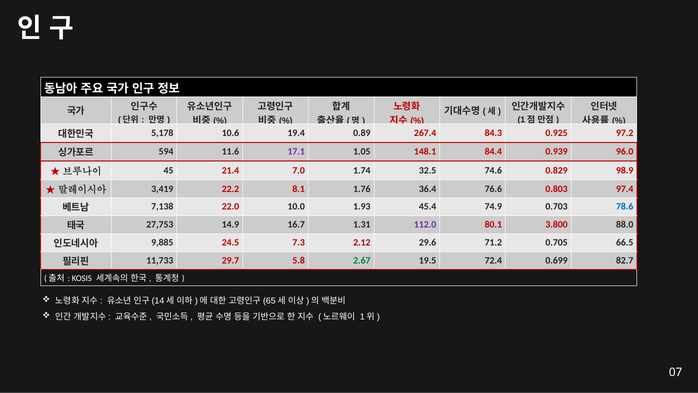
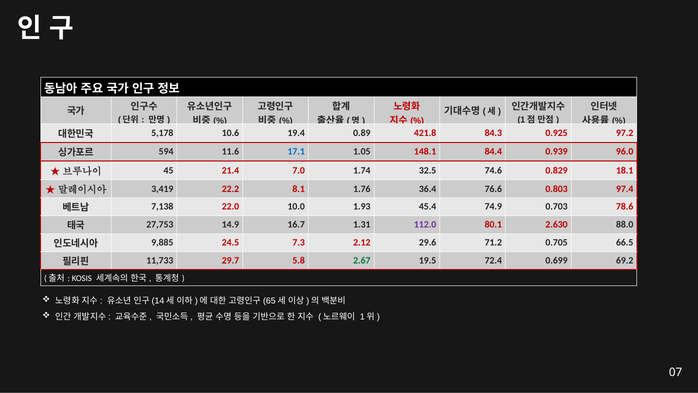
267.4: 267.4 -> 421.8
17.1 colour: purple -> blue
98.9: 98.9 -> 18.1
78.6 colour: blue -> red
3.800: 3.800 -> 2.630
82.7: 82.7 -> 69.2
